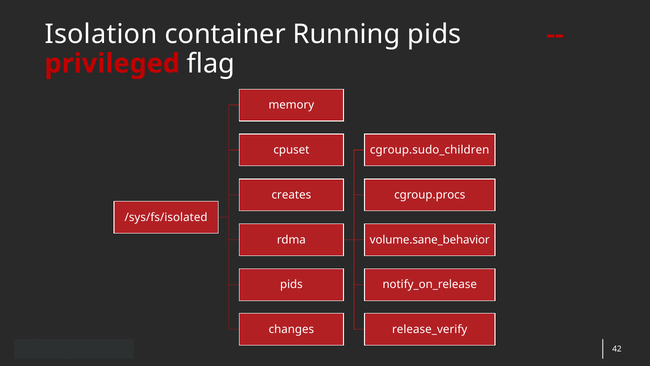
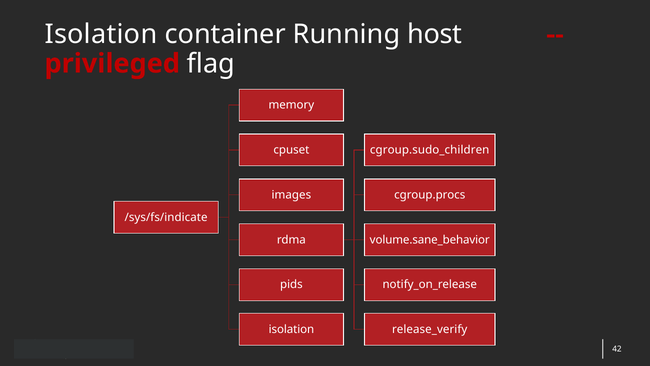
Running pids: pids -> host
creates: creates -> images
/sys/fs/isolated: /sys/fs/isolated -> /sys/fs/indicate
changes at (291, 329): changes -> isolation
